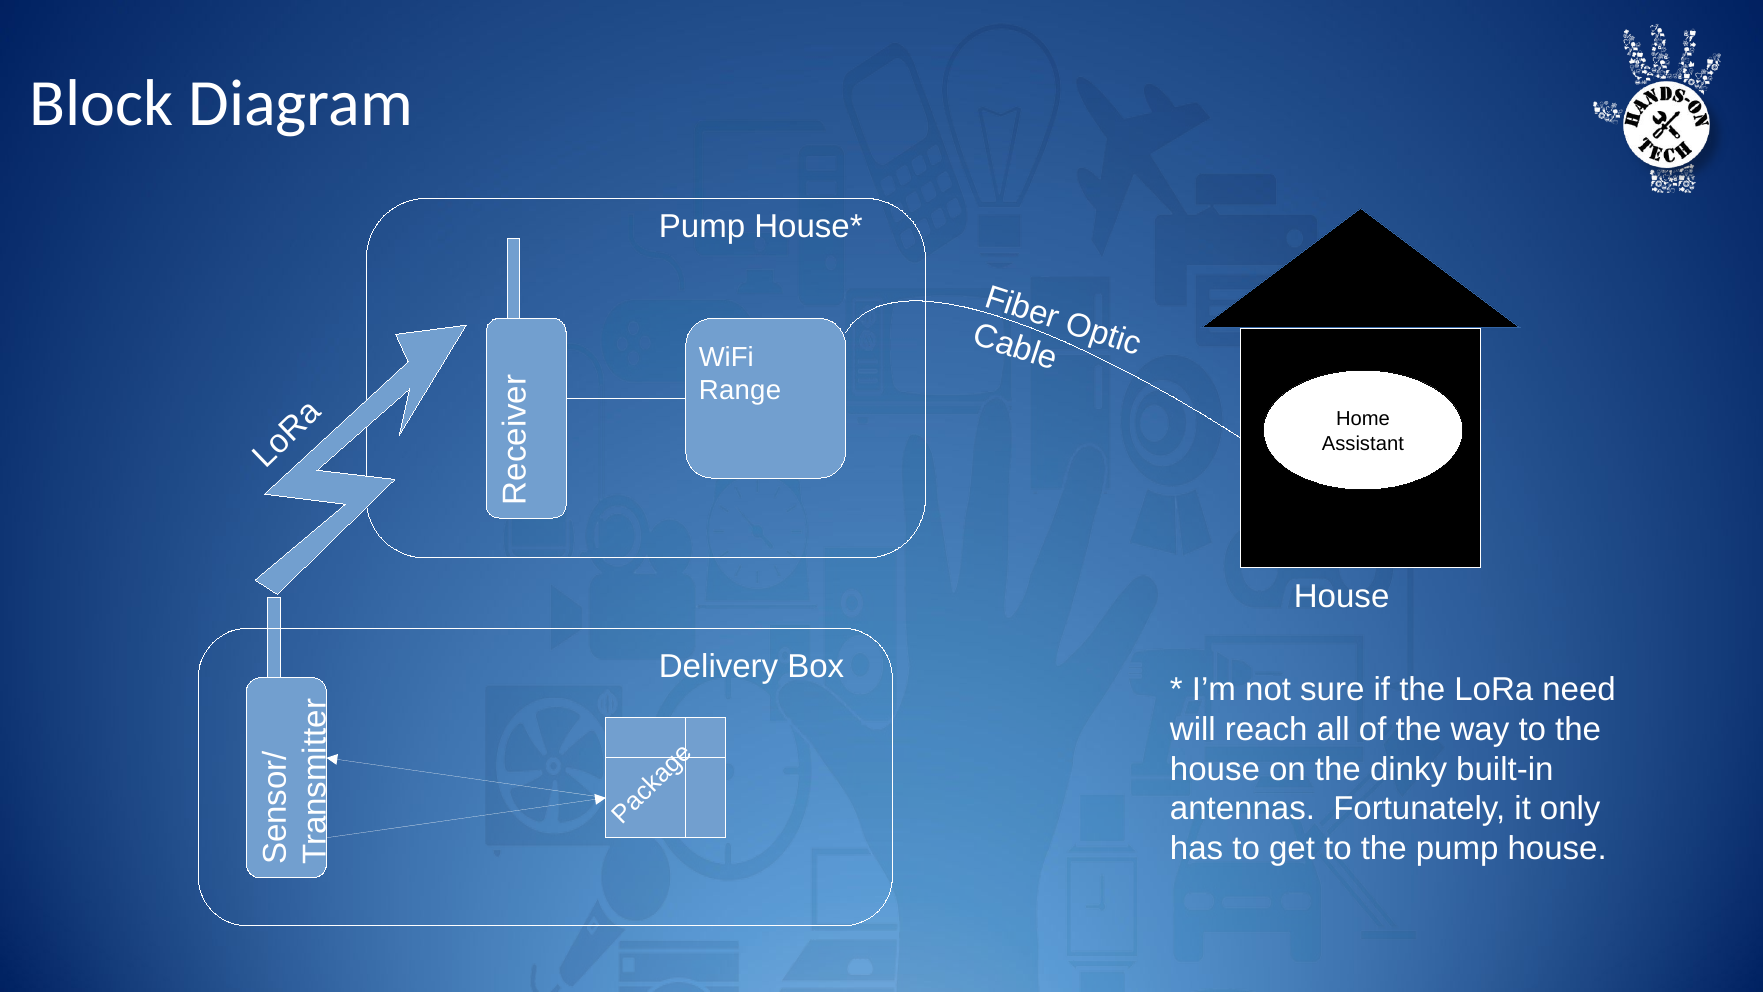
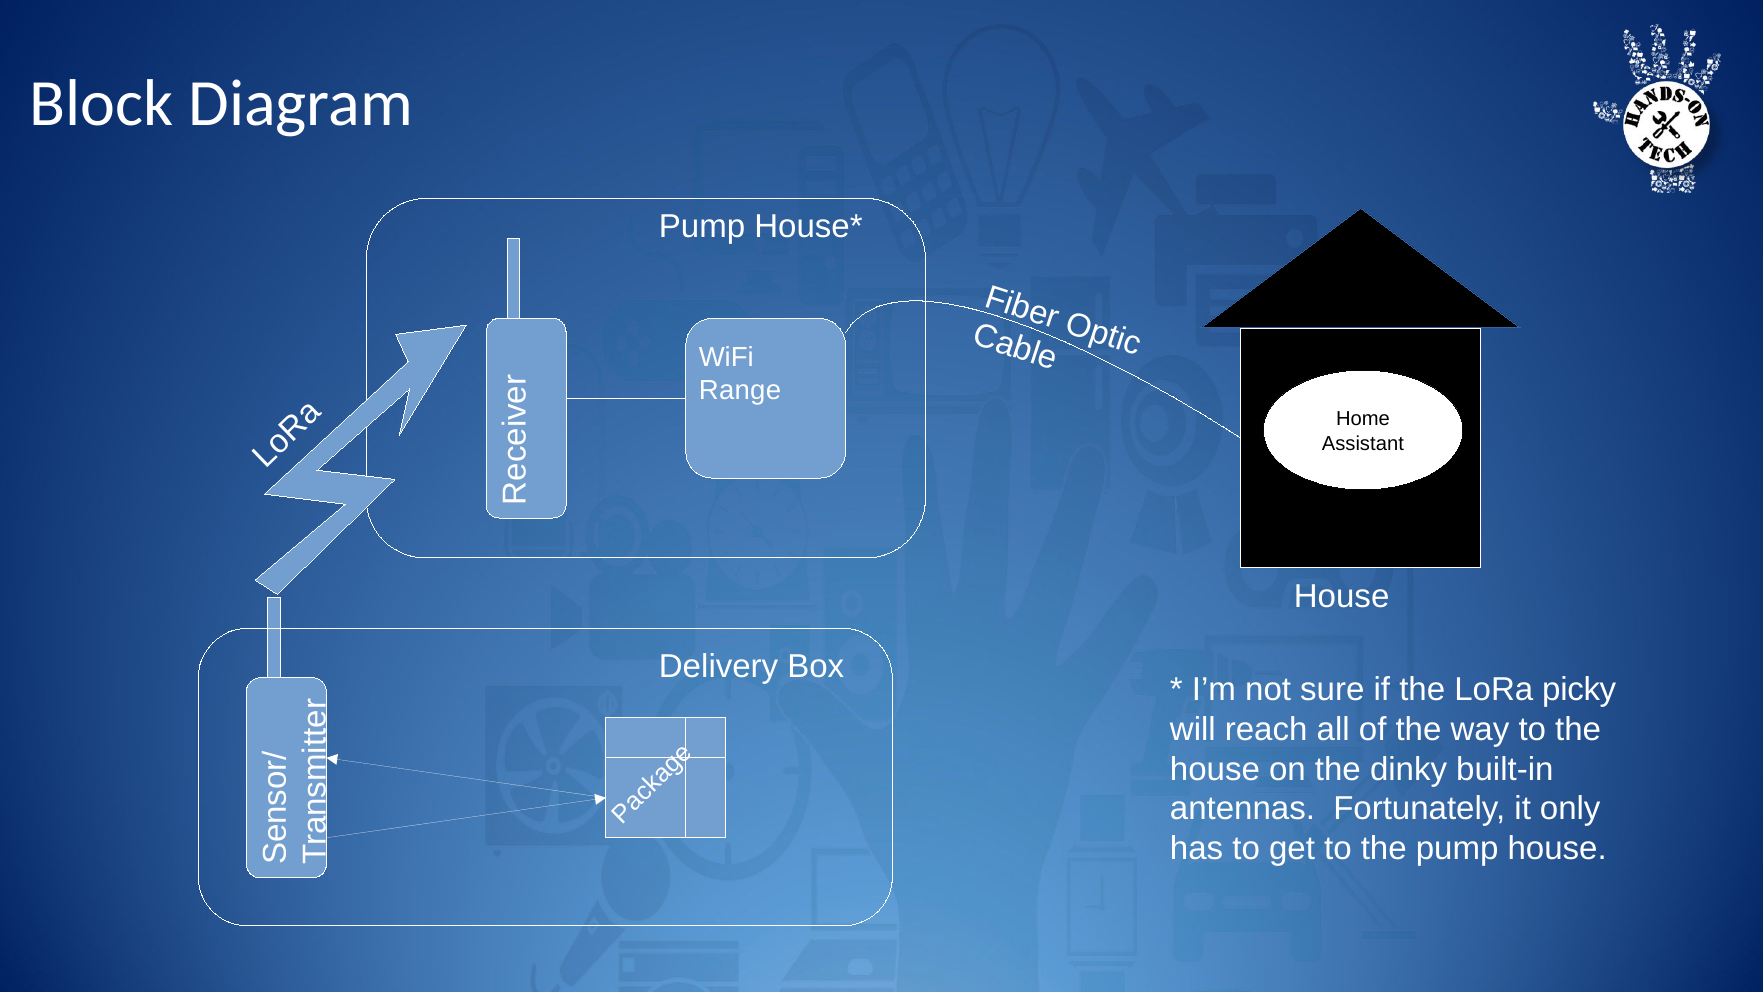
need: need -> picky
